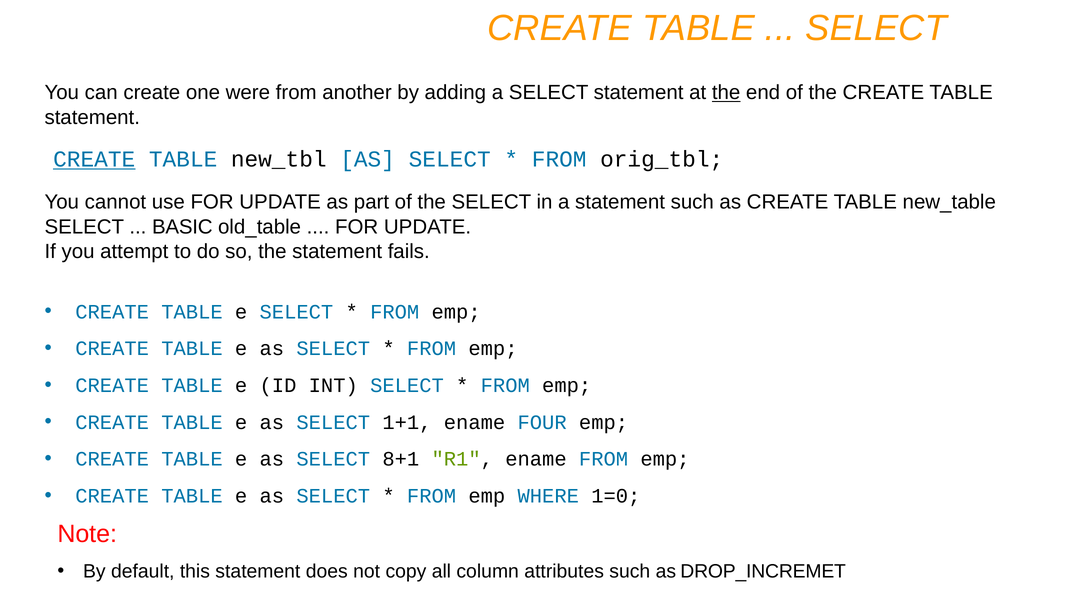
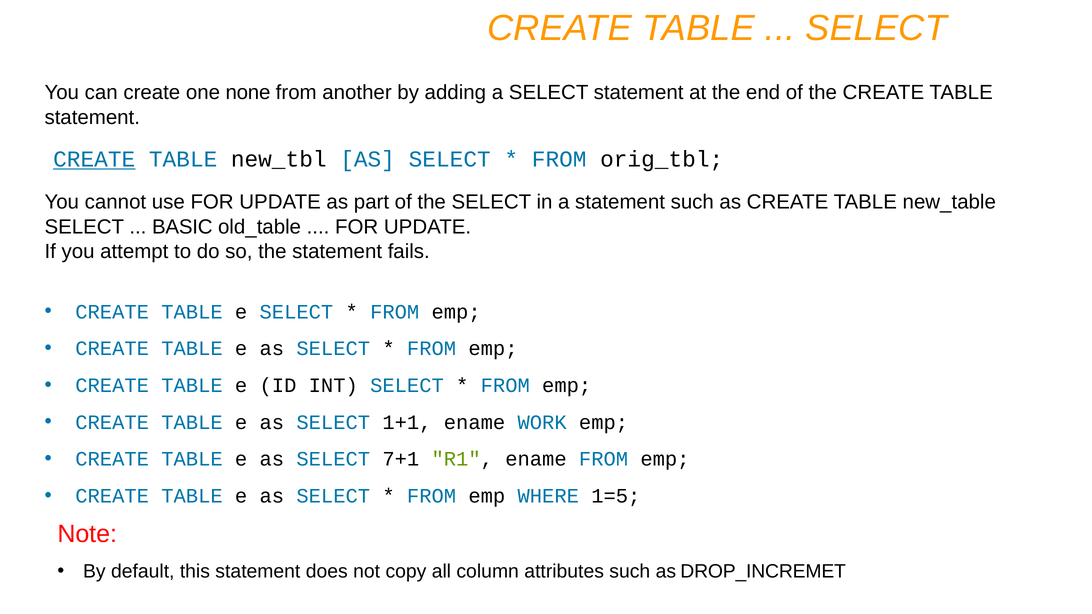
were: were -> none
the at (726, 93) underline: present -> none
FOUR: FOUR -> WORK
8+1: 8+1 -> 7+1
1=0: 1=0 -> 1=5
